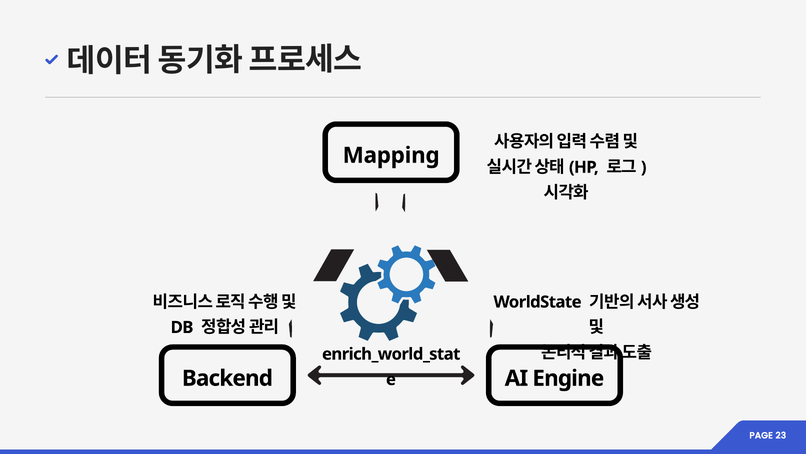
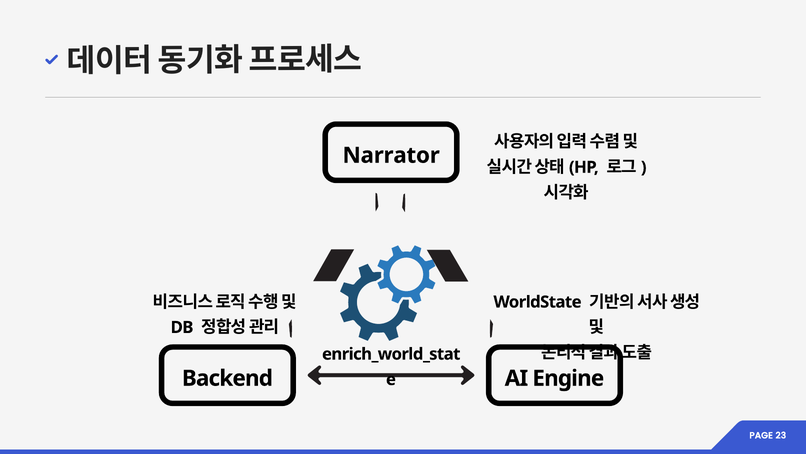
Mapping: Mapping -> Narrator
